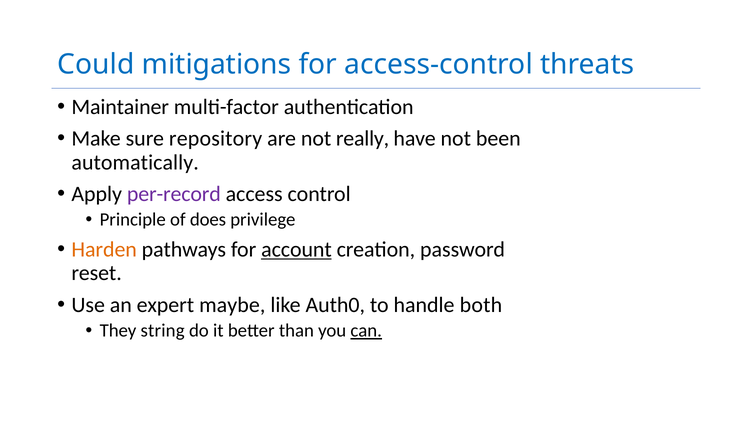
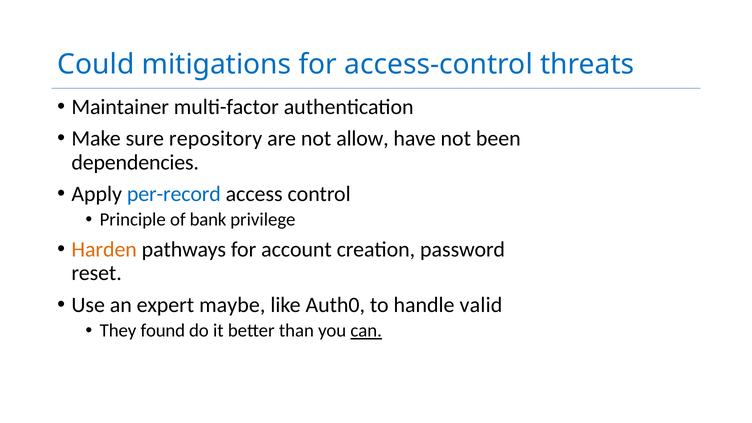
really: really -> allow
automatically: automatically -> dependencies
per-record colour: purple -> blue
does: does -> bank
account underline: present -> none
both: both -> valid
string: string -> found
